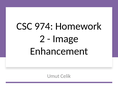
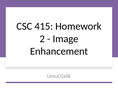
974: 974 -> 415
